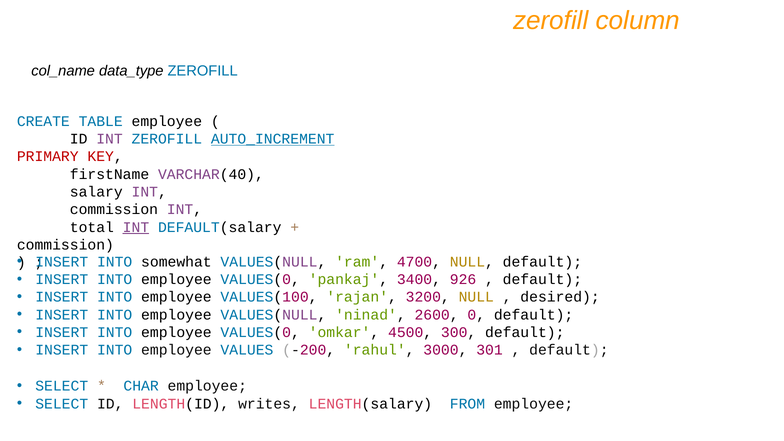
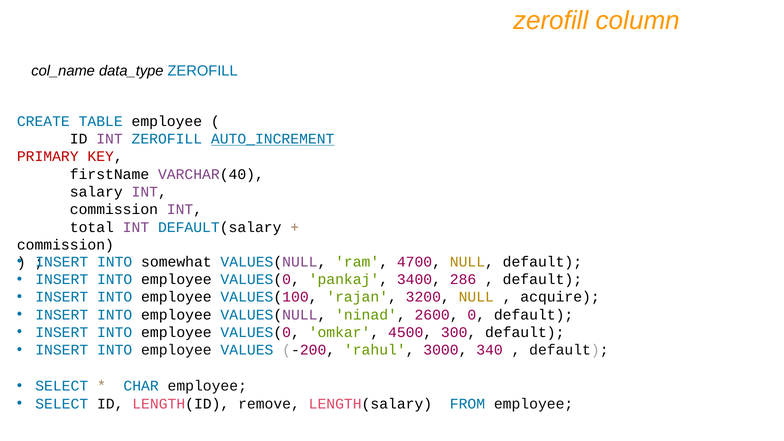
INT at (136, 227) underline: present -> none
926: 926 -> 286
desired: desired -> acquire
301: 301 -> 340
writes: writes -> remove
